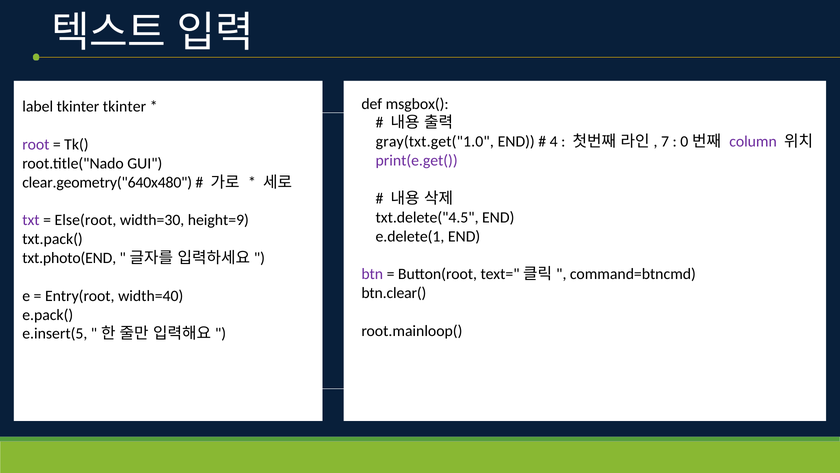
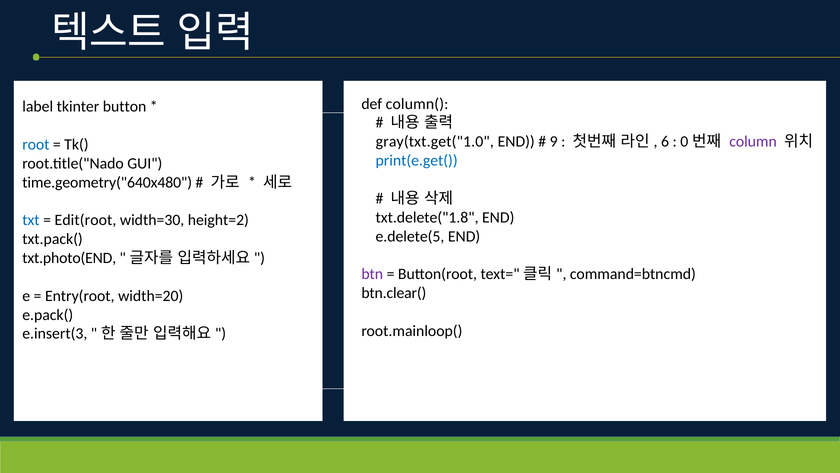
msgbox(: msgbox( -> column(
tkinter tkinter: tkinter -> button
4: 4 -> 9
7: 7 -> 6
root colour: purple -> blue
print(e.get( colour: purple -> blue
clear.geometry("640x480: clear.geometry("640x480 -> time.geometry("640x480
txt.delete("4.5: txt.delete("4.5 -> txt.delete("1.8
txt colour: purple -> blue
Else(root: Else(root -> Edit(root
height=9: height=9 -> height=2
e.delete(1: e.delete(1 -> e.delete(5
width=40: width=40 -> width=20
e.insert(5: e.insert(5 -> e.insert(3
